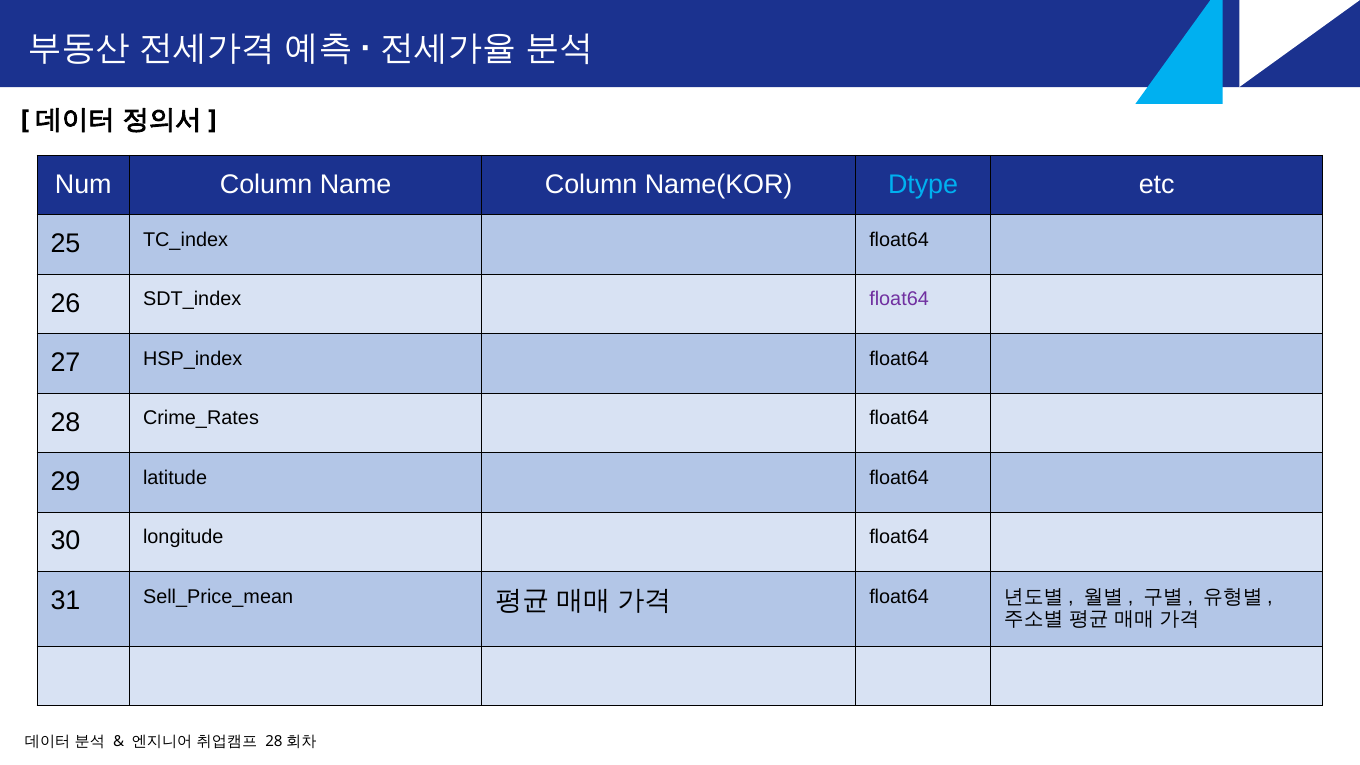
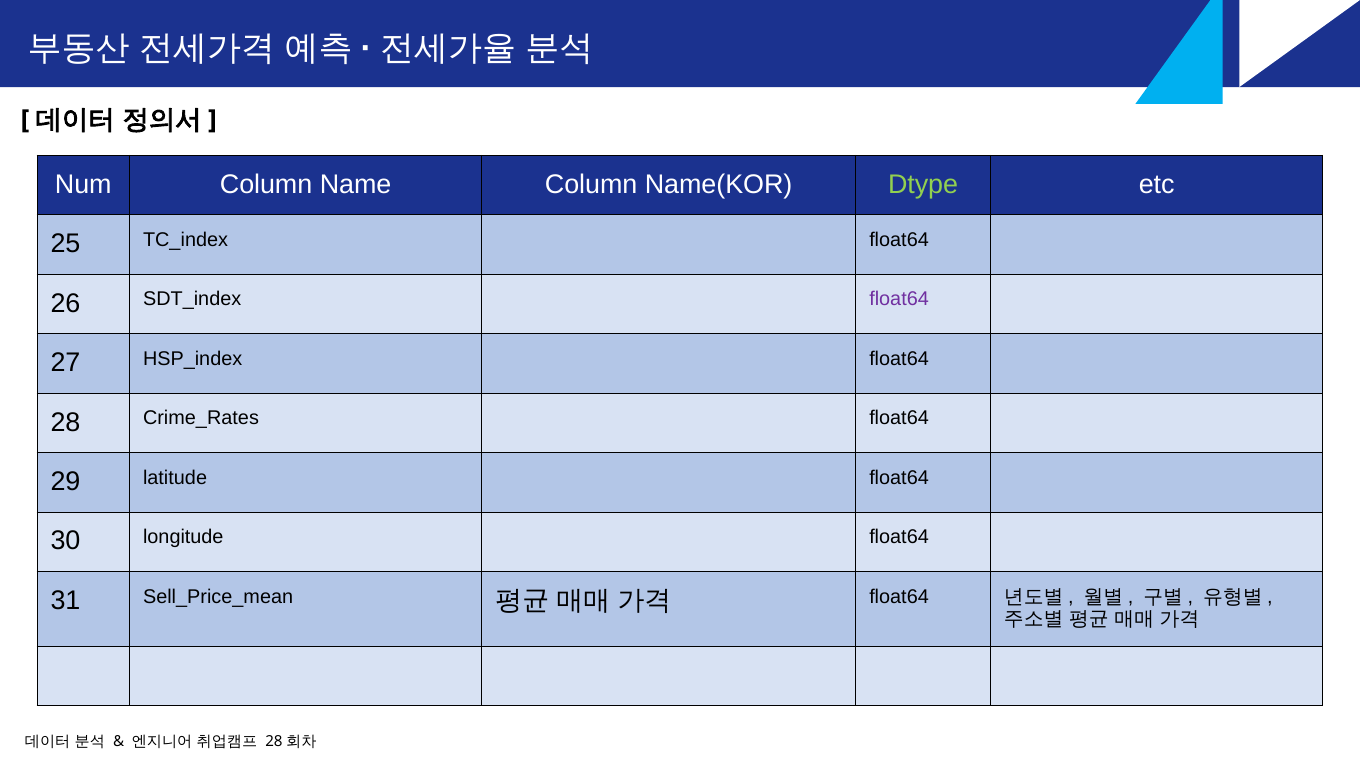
Dtype colour: light blue -> light green
